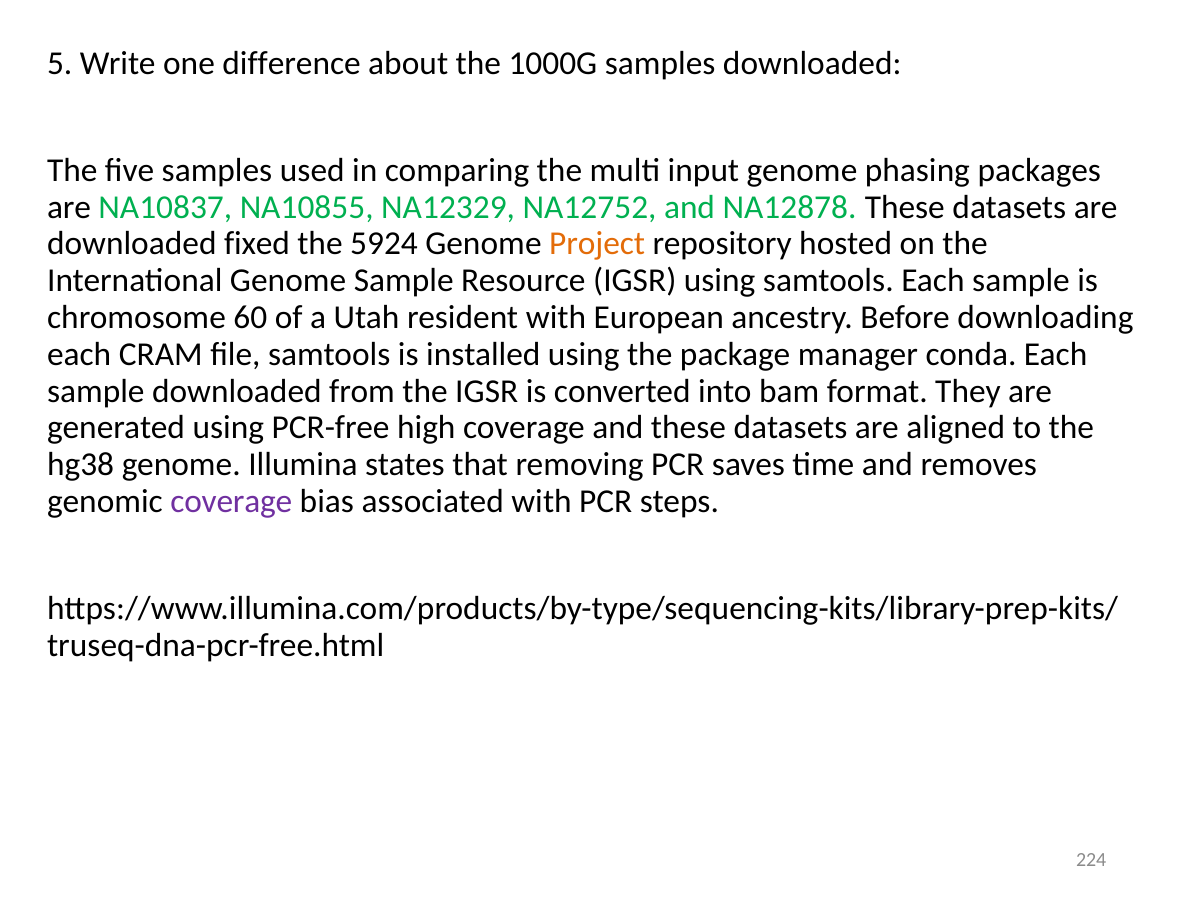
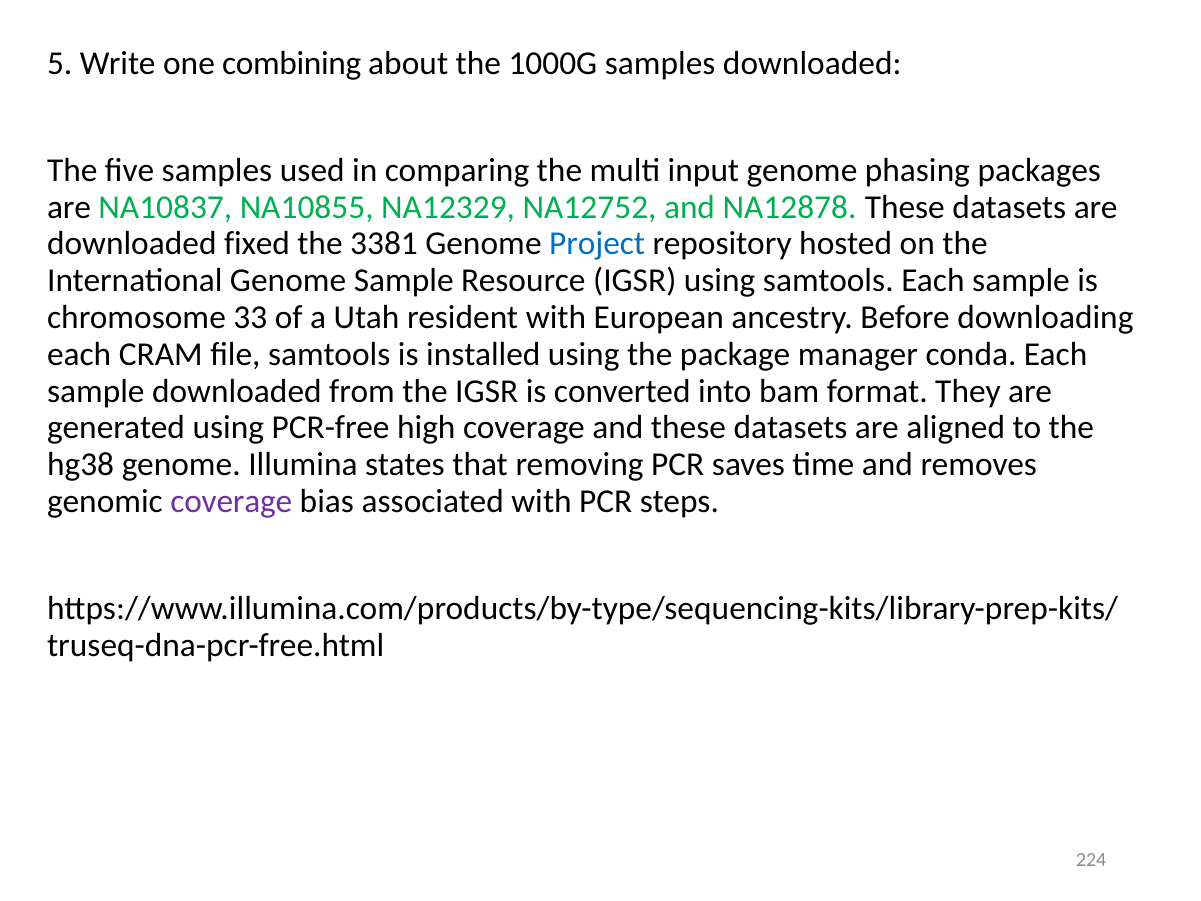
difference: difference -> combining
5924: 5924 -> 3381
Project colour: orange -> blue
60: 60 -> 33
